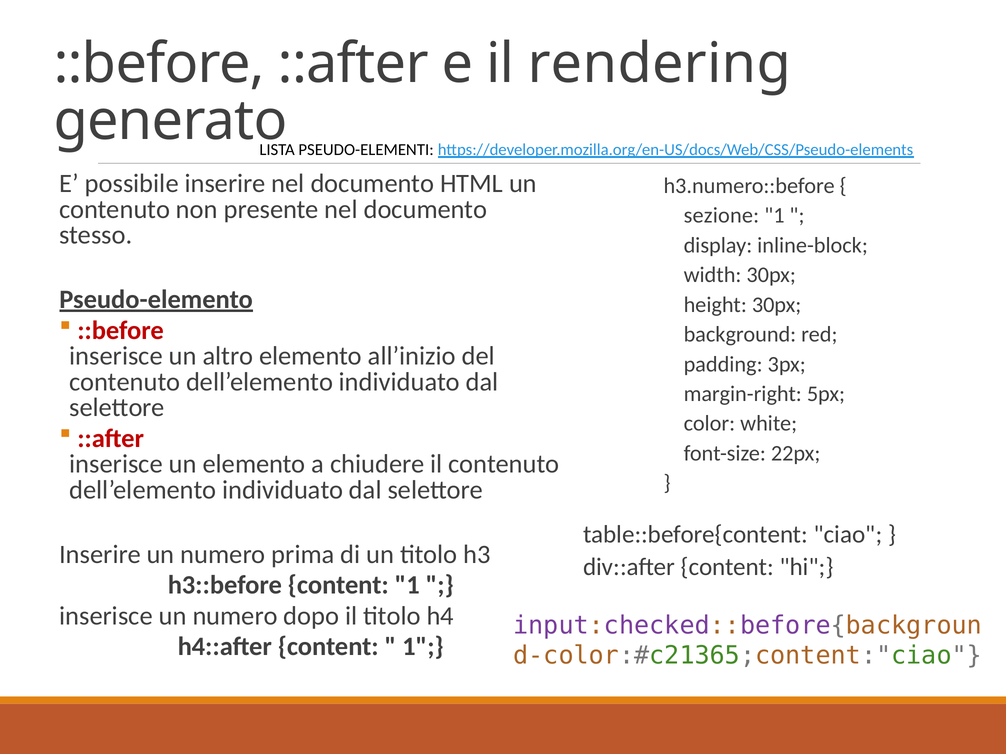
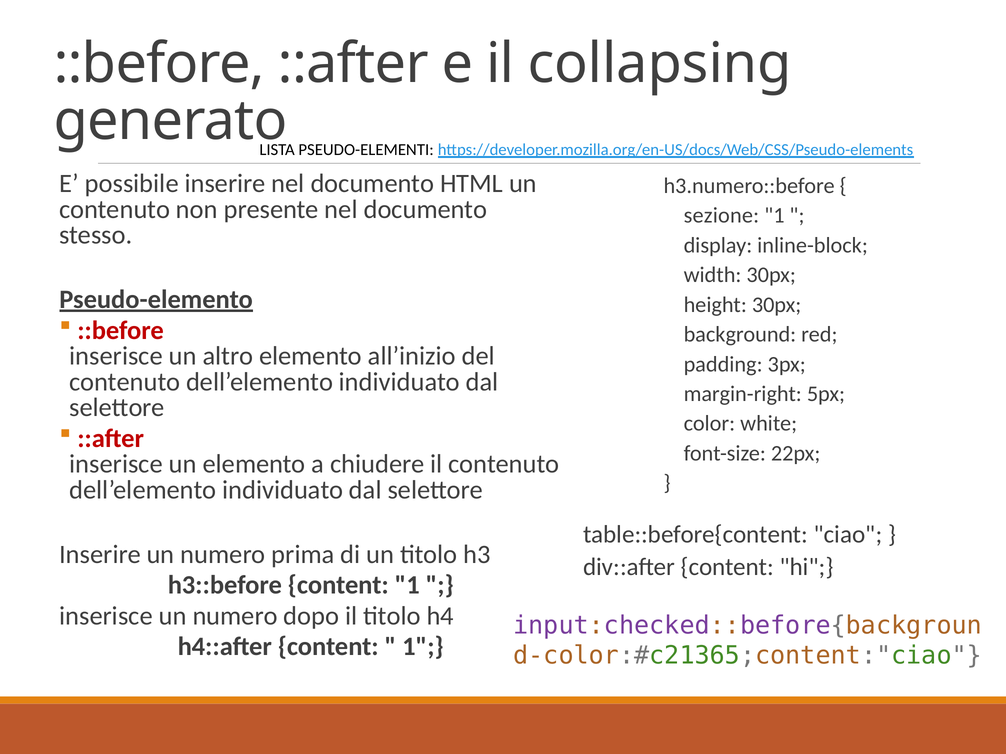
rendering: rendering -> collapsing
